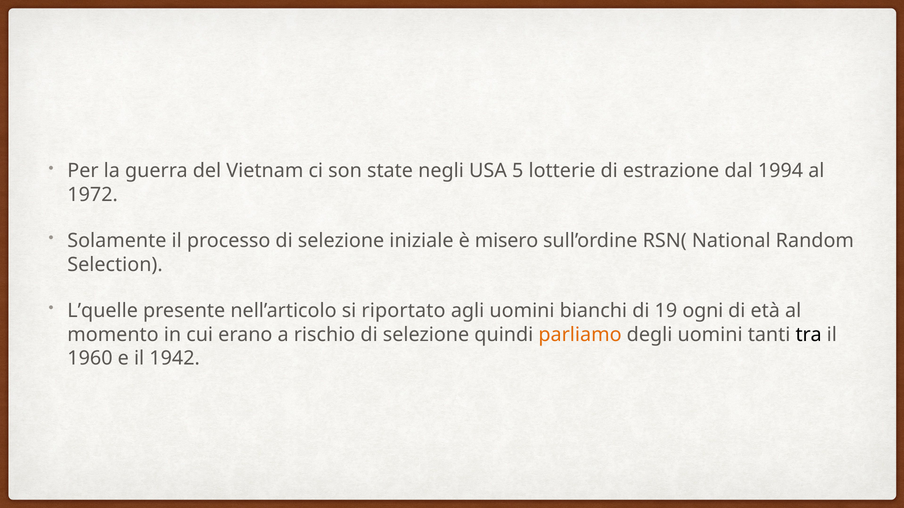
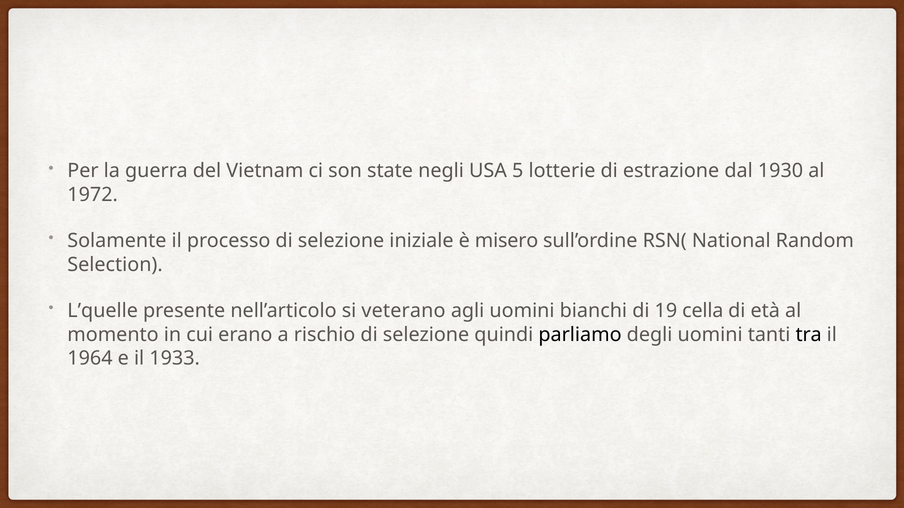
1994: 1994 -> 1930
riportato: riportato -> veterano
ogni: ogni -> cella
parliamo colour: orange -> black
1960: 1960 -> 1964
1942: 1942 -> 1933
